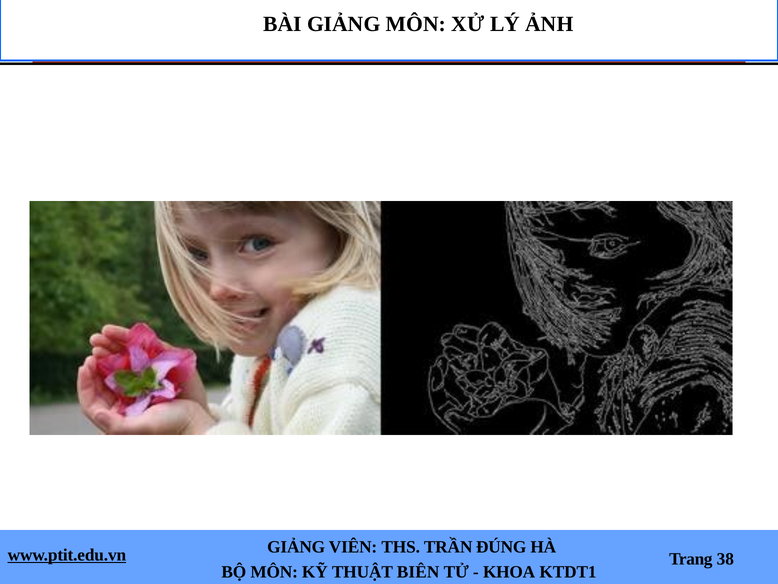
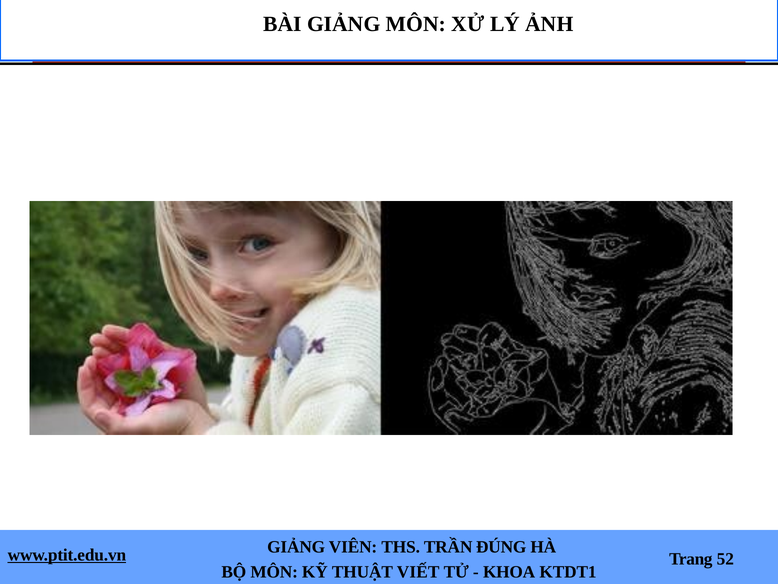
38: 38 -> 52
BIÊN: BIÊN -> VIẾT
